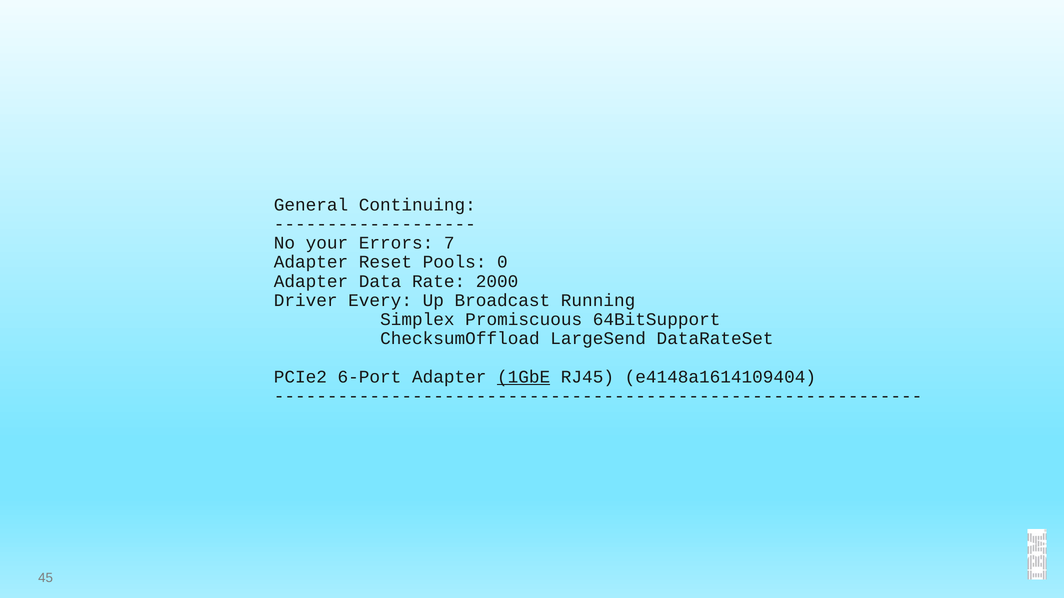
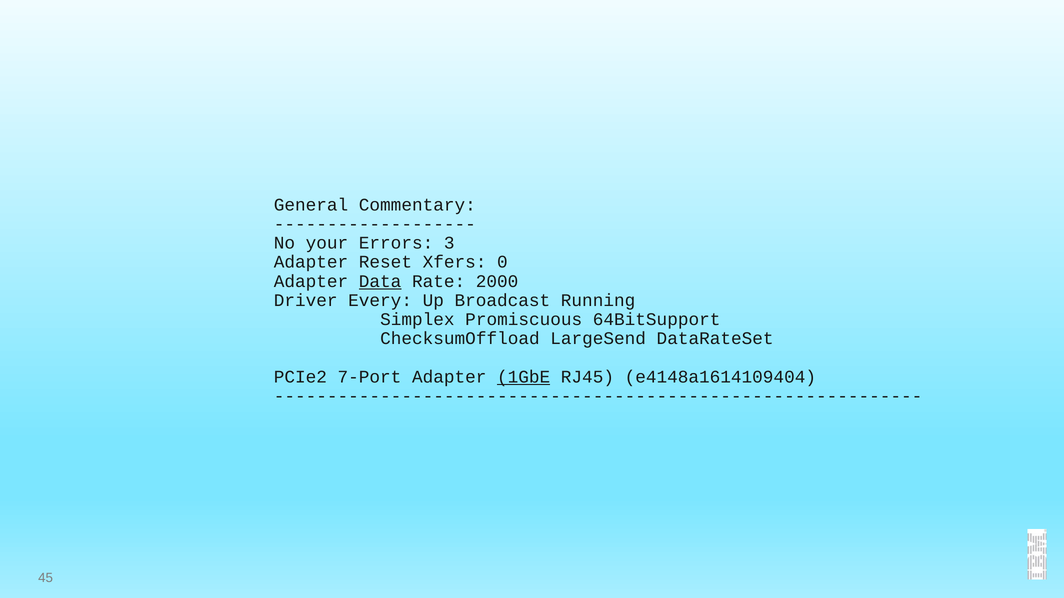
Continuing: Continuing -> Commentary
7: 7 -> 3
Pools: Pools -> Xfers
Data underline: none -> present
6-Port: 6-Port -> 7-Port
